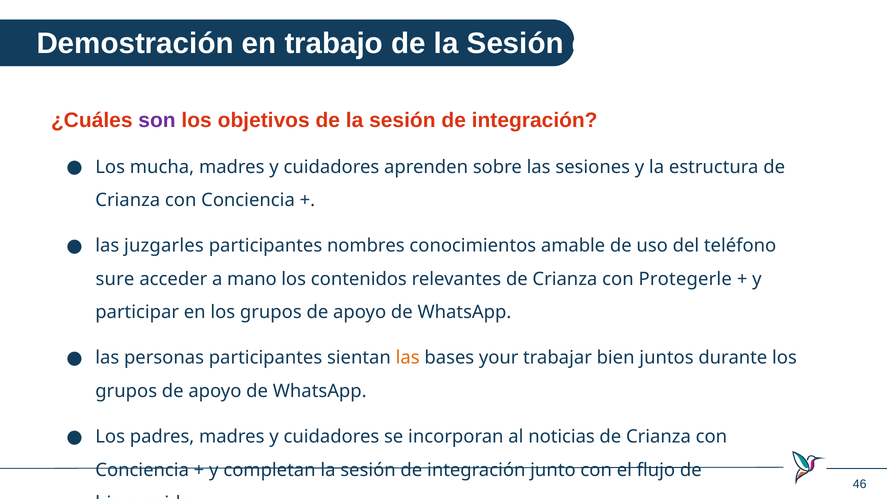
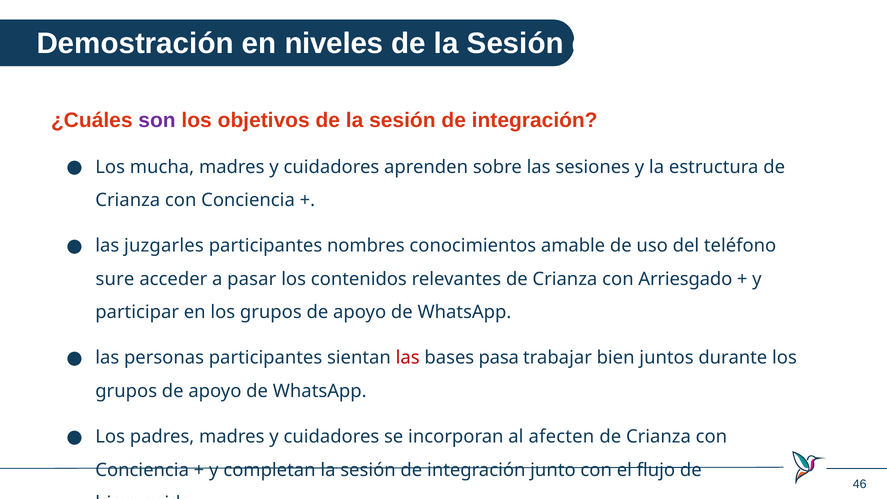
trabajo: trabajo -> niveles
mano: mano -> pasar
Protegerle: Protegerle -> Arriesgado
las at (408, 358) colour: orange -> red
your: your -> pasa
noticias: noticias -> afecten
